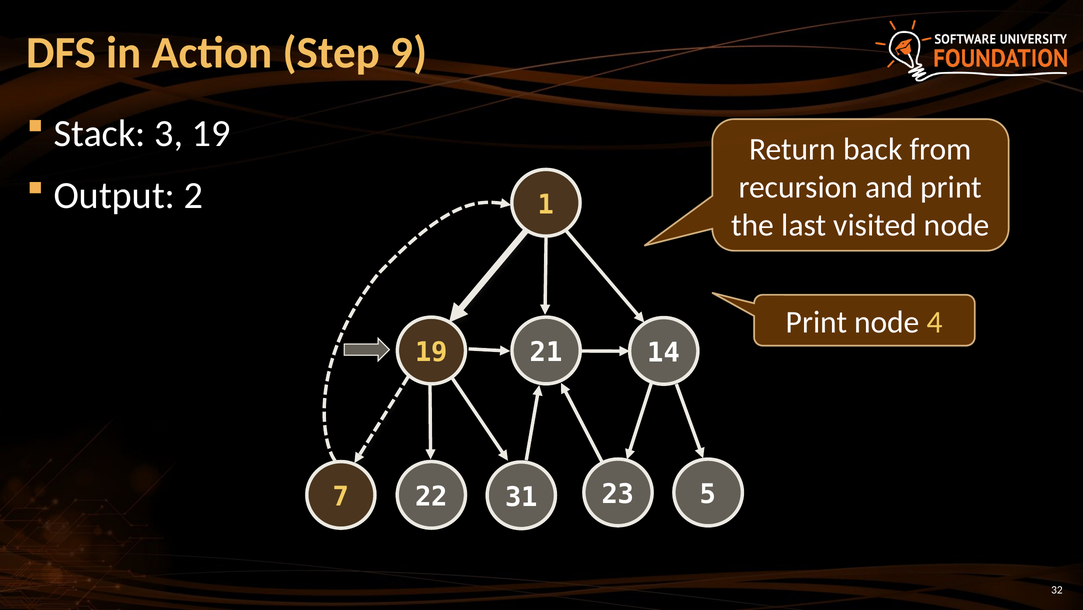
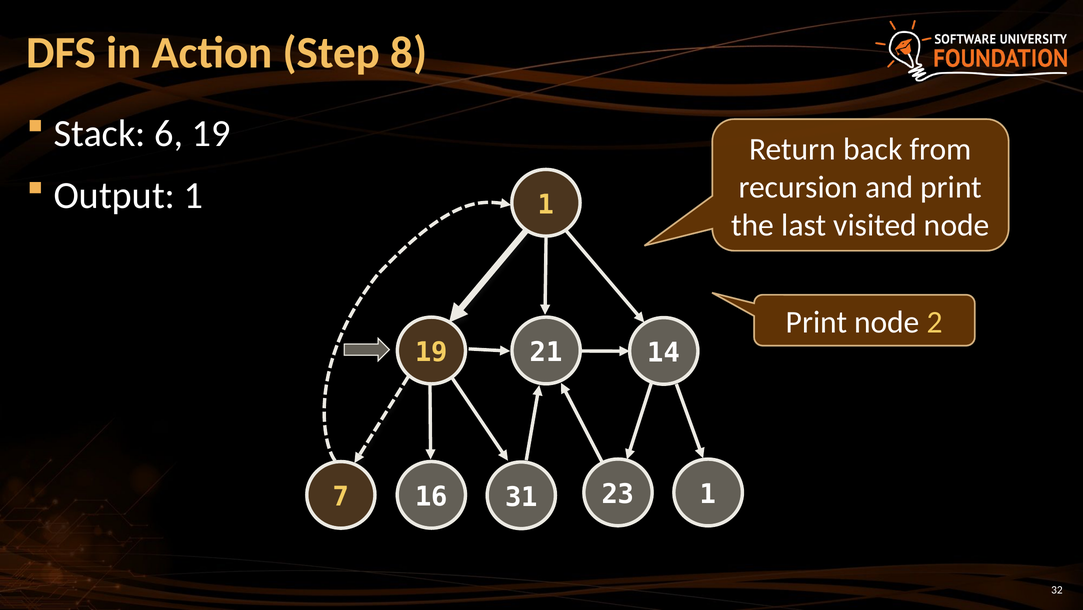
9: 9 -> 8
3: 3 -> 6
Output 2: 2 -> 1
4: 4 -> 2
23 5: 5 -> 1
22: 22 -> 16
